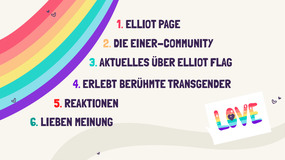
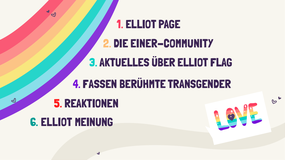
ERLEBT: ERLEBT -> FASSEN
6 LIEBEN: LIEBEN -> ELLIOT
